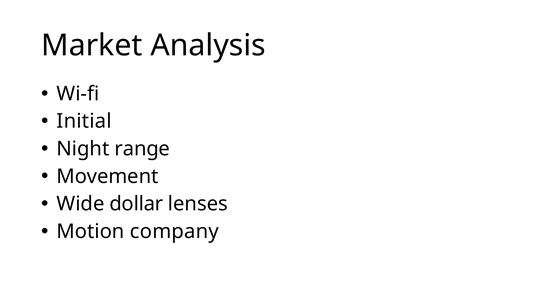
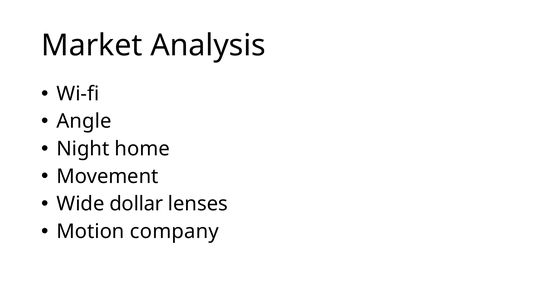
Initial: Initial -> Angle
range: range -> home
